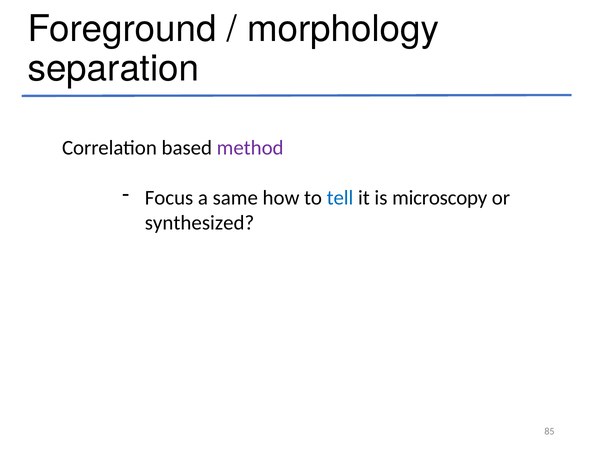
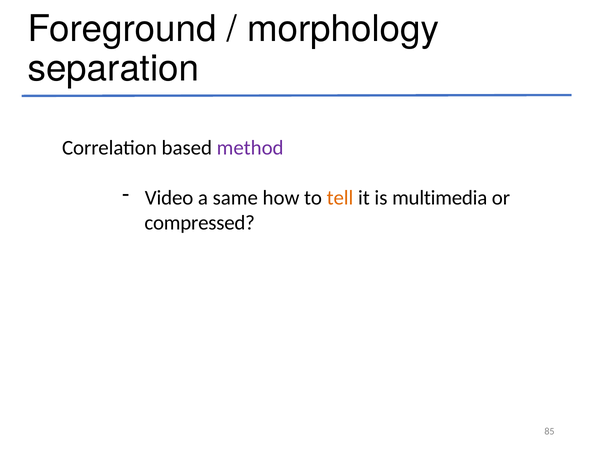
Focus: Focus -> Video
tell colour: blue -> orange
microscopy: microscopy -> multimedia
synthesized: synthesized -> compressed
